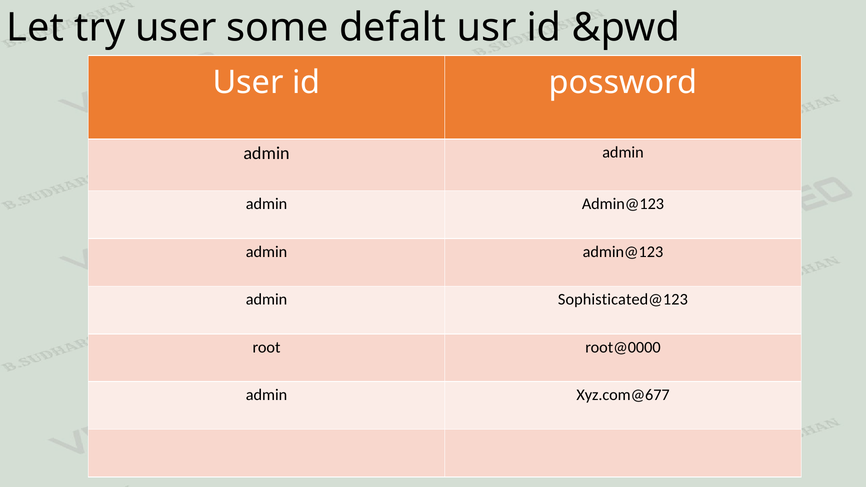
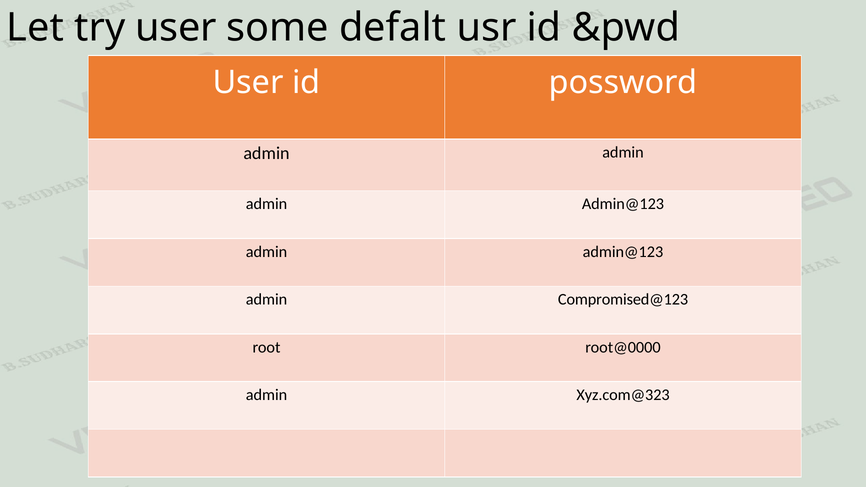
Sophisticated@123: Sophisticated@123 -> Compromised@123
Xyz.com@677: Xyz.com@677 -> Xyz.com@323
